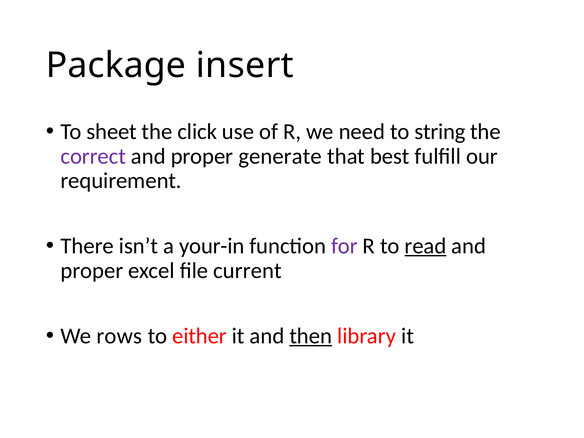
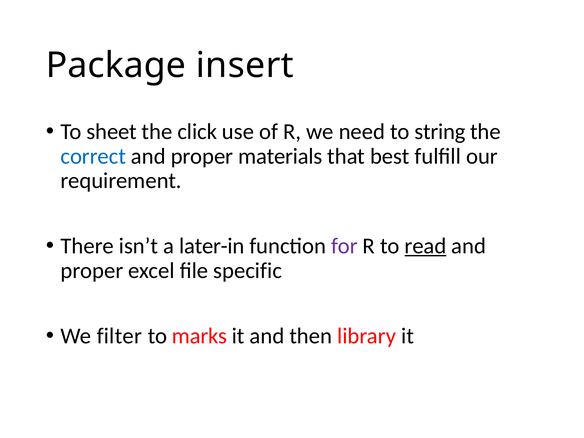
correct colour: purple -> blue
generate: generate -> materials
your-in: your-in -> later-in
current: current -> specific
rows: rows -> filter
either: either -> marks
then underline: present -> none
